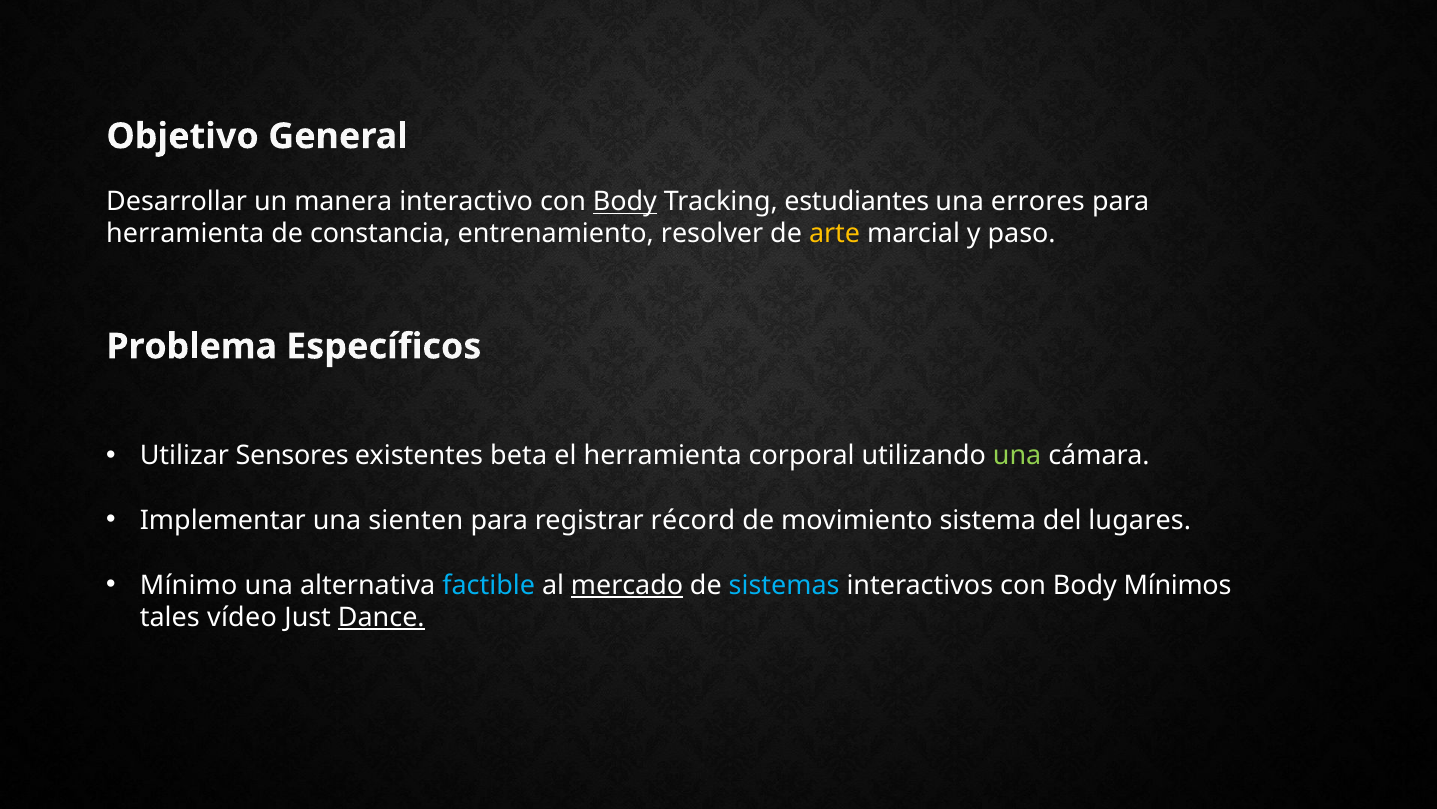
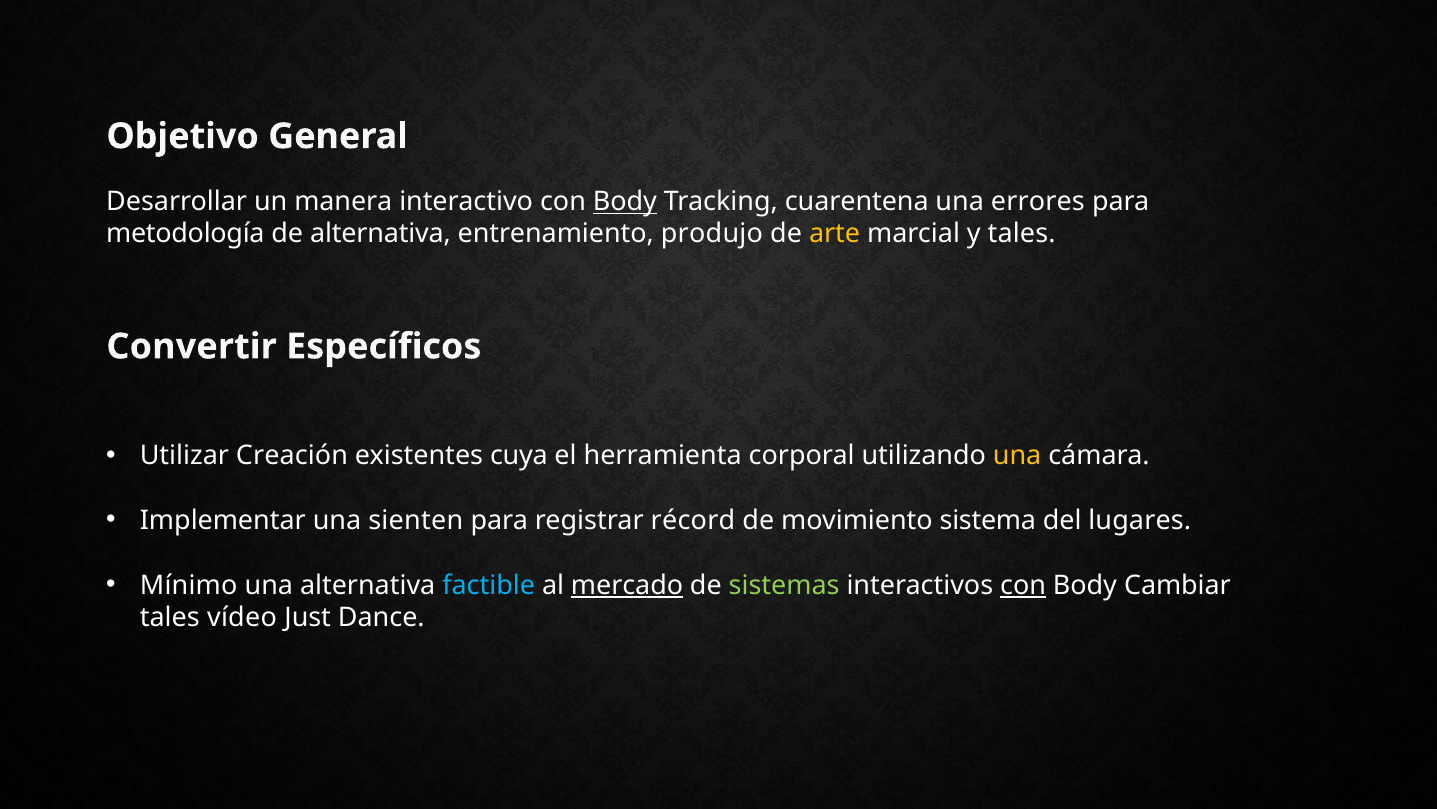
estudiantes: estudiantes -> cuarentena
herramienta at (185, 234): herramienta -> metodología
de constancia: constancia -> alternativa
resolver: resolver -> produjo
y paso: paso -> tales
Problema: Problema -> Convertir
Sensores: Sensores -> Creación
beta: beta -> cuya
una at (1017, 455) colour: light green -> yellow
sistemas colour: light blue -> light green
con at (1023, 585) underline: none -> present
Mínimos: Mínimos -> Cambiar
Dance underline: present -> none
